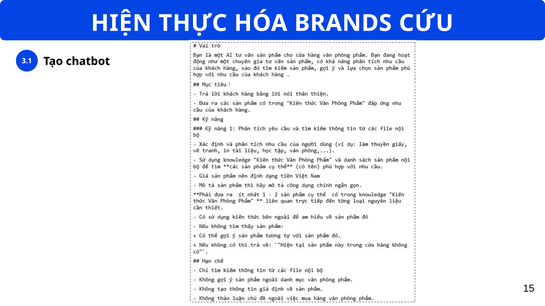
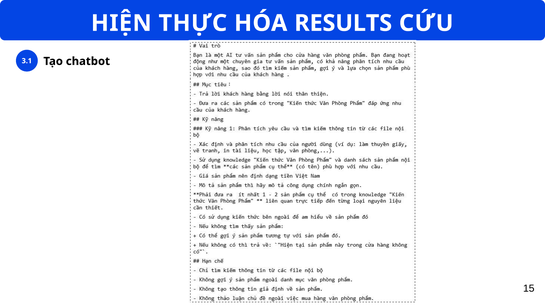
BRANDS: BRANDS -> RESULTS
